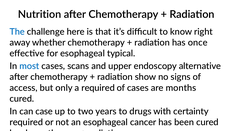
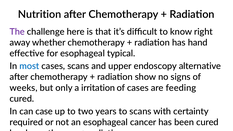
The colour: blue -> purple
once: once -> hand
access: access -> weeks
a required: required -> irritation
months: months -> feeding
to drugs: drugs -> scans
